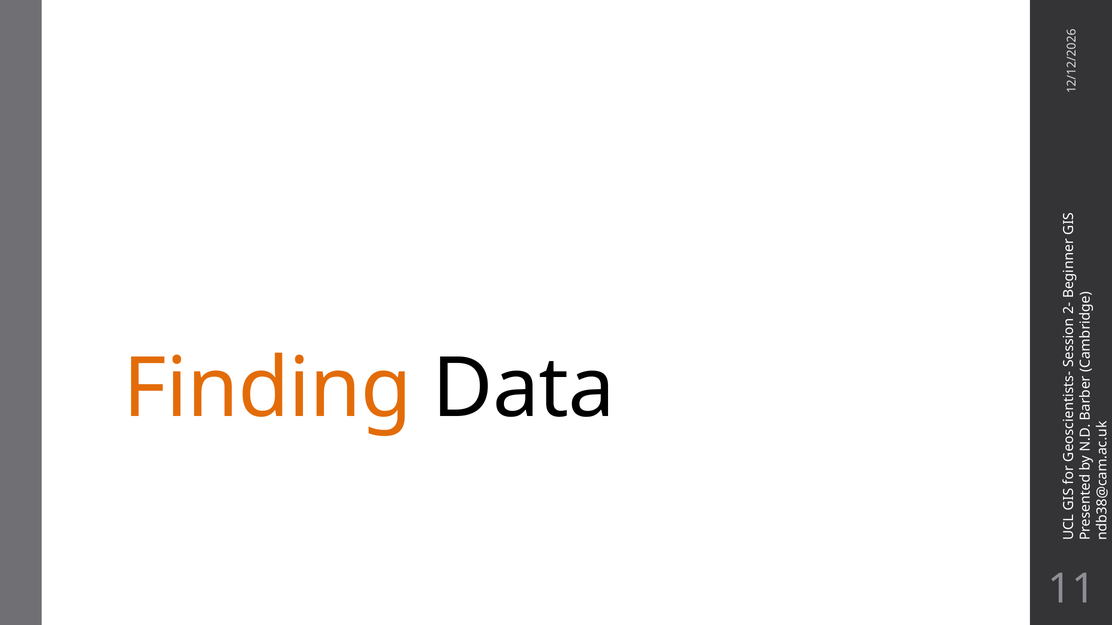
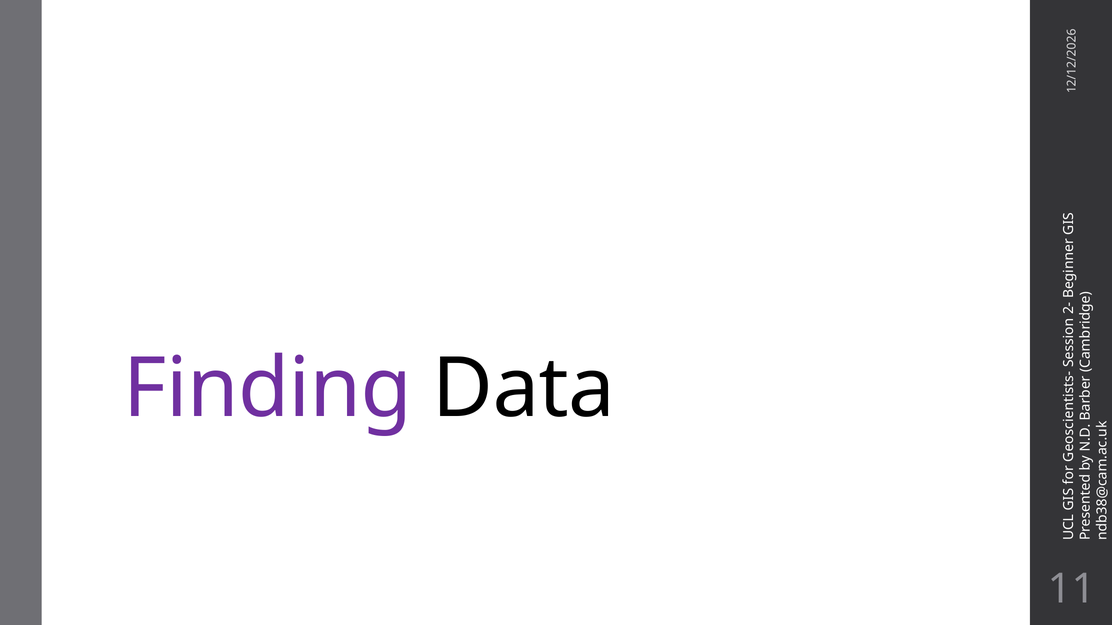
Finding colour: orange -> purple
